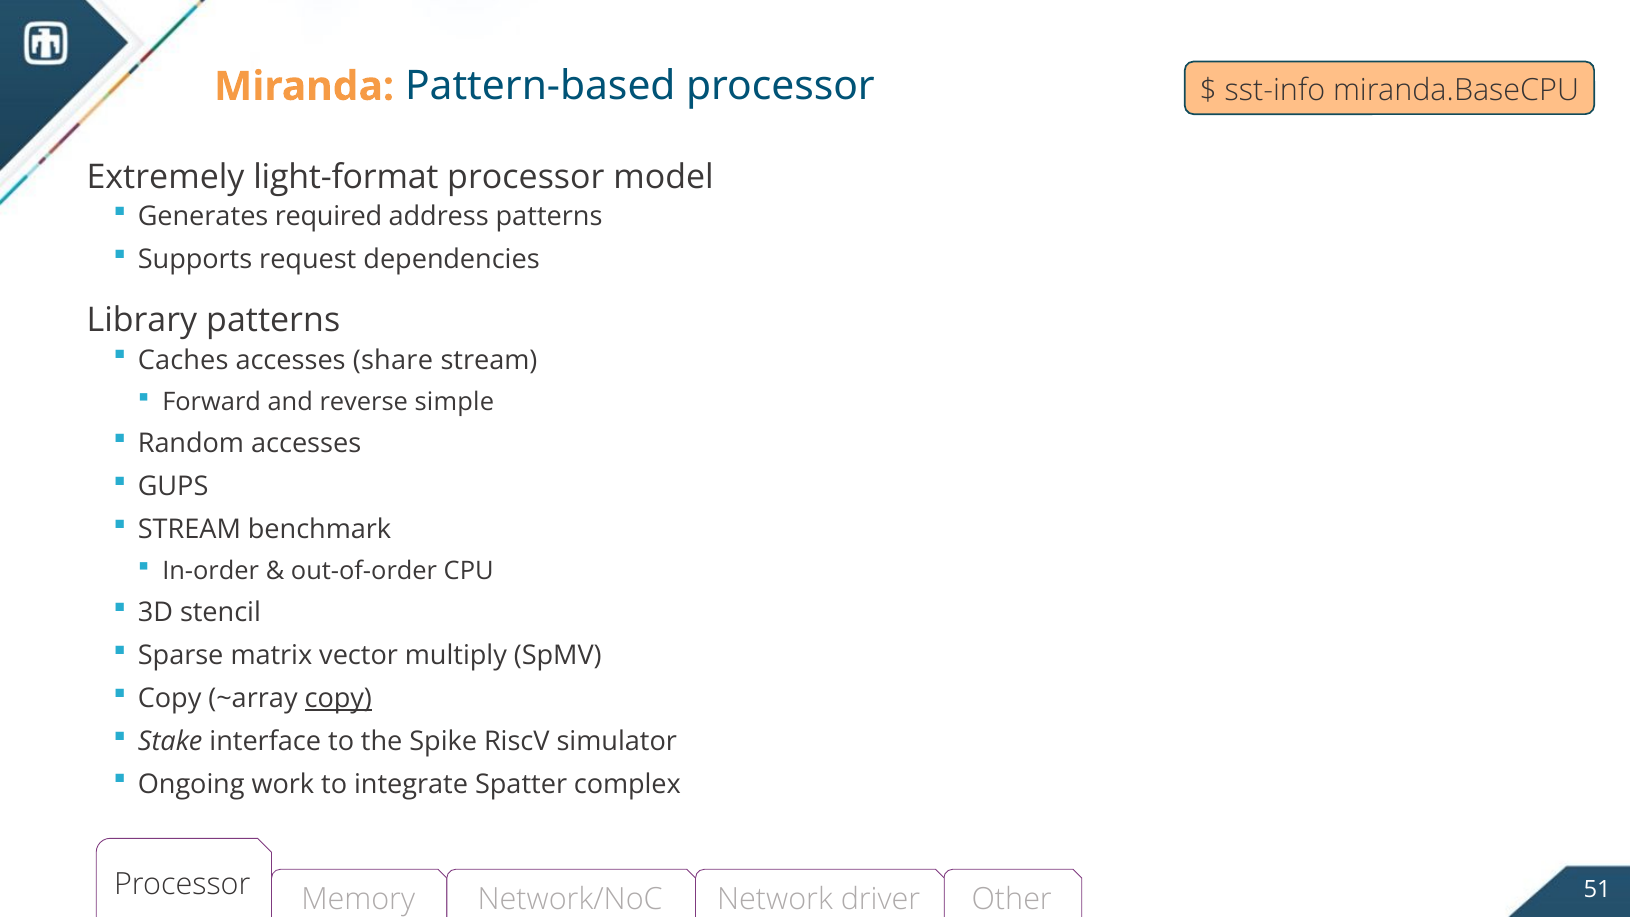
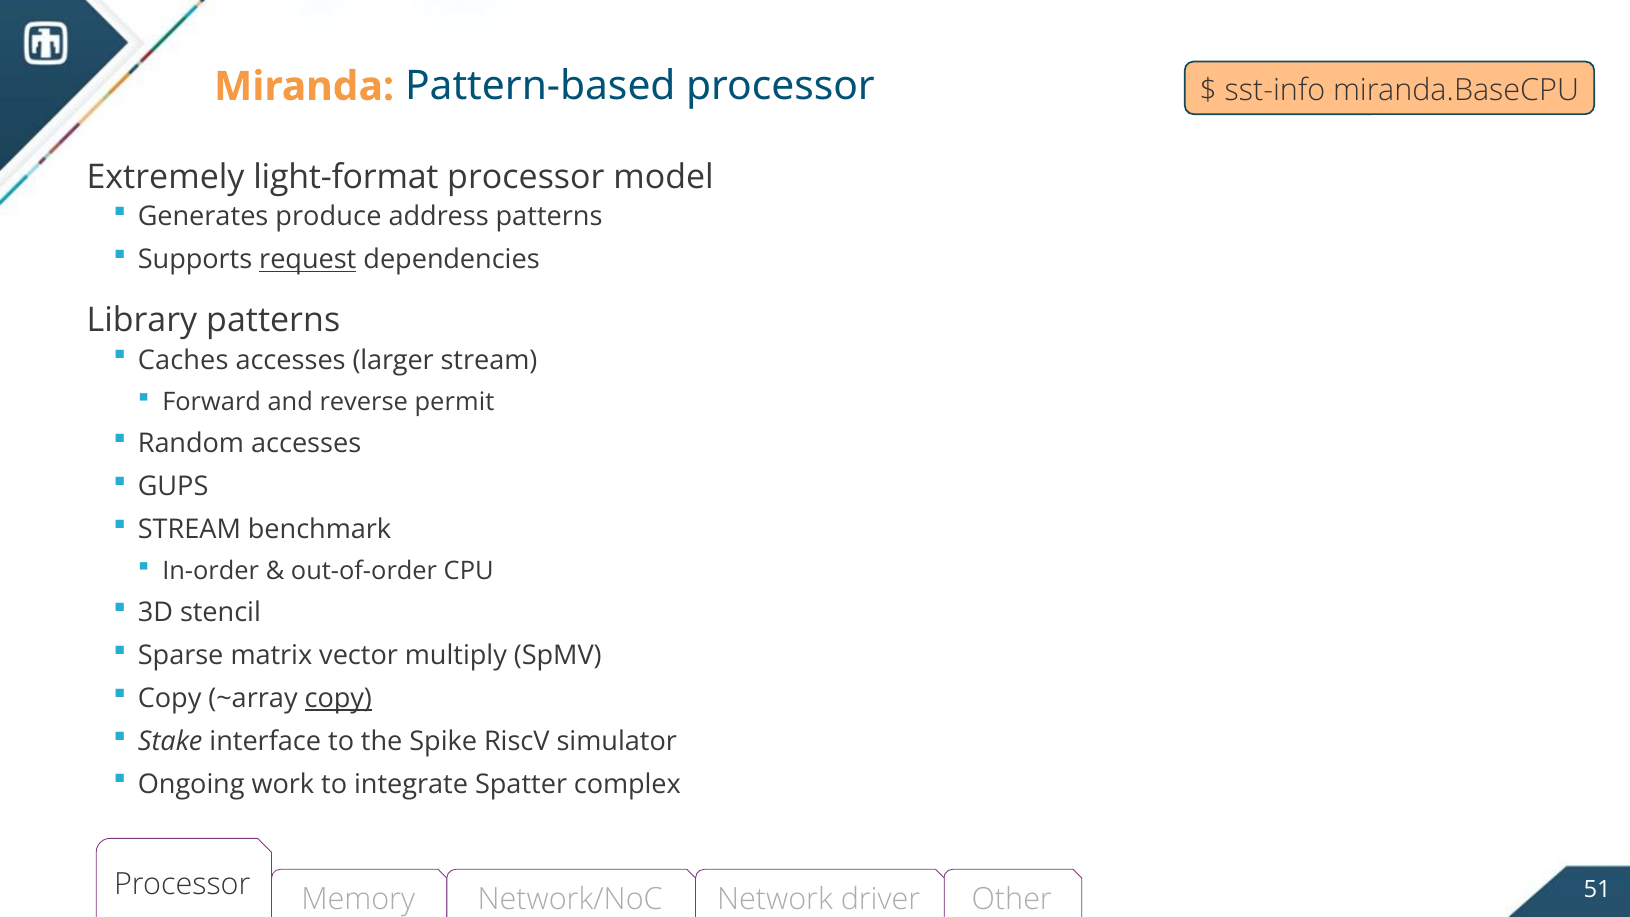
required: required -> produce
request underline: none -> present
share: share -> larger
simple: simple -> permit
